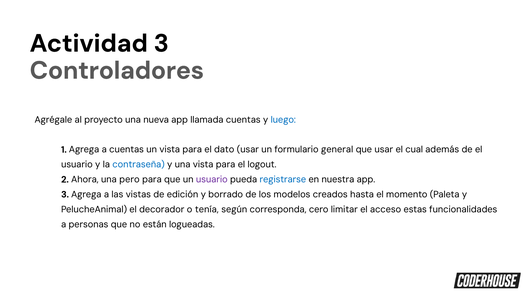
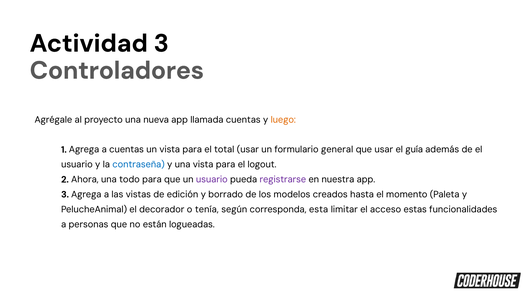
luego colour: blue -> orange
dato: dato -> total
cual: cual -> guía
pero: pero -> todo
registrarse colour: blue -> purple
cero: cero -> esta
